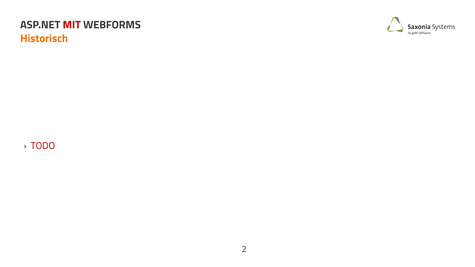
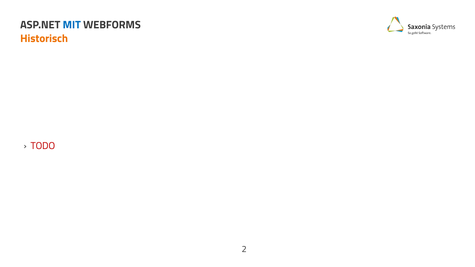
MIT colour: red -> blue
